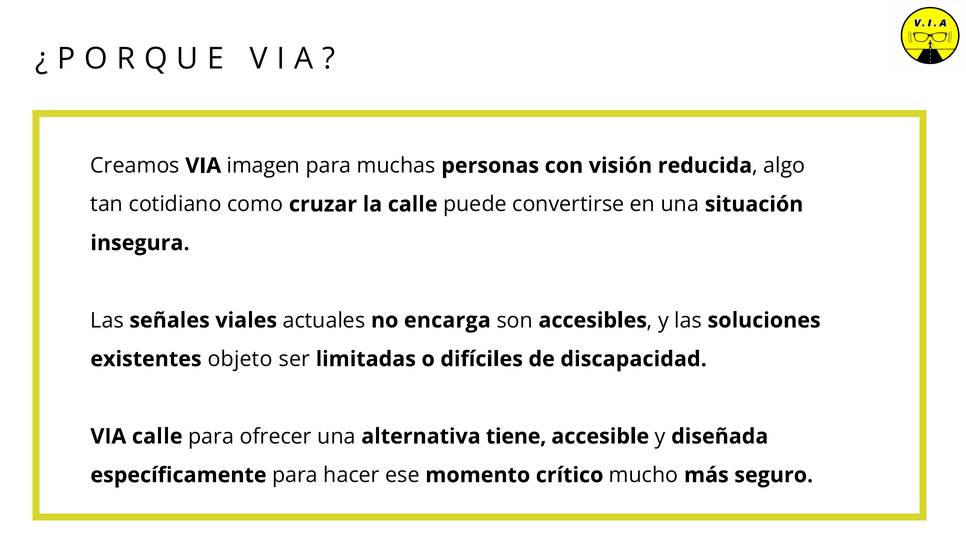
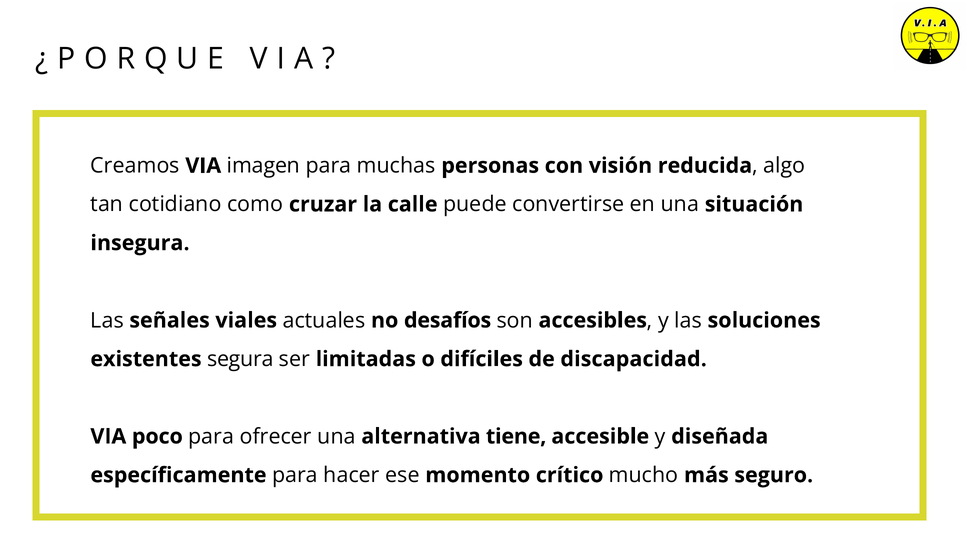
encarga: encarga -> desafíos
objeto: objeto -> segura
VIA calle: calle -> poco
